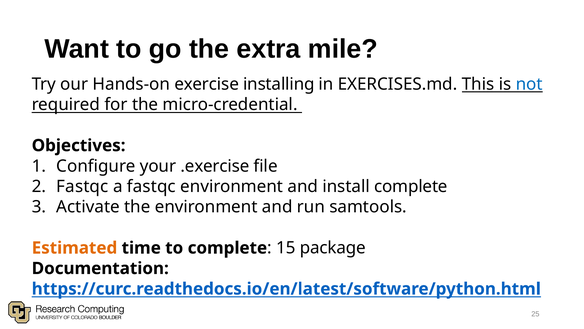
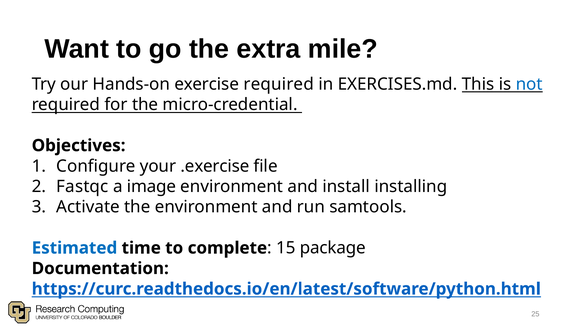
exercise installing: installing -> required
a fastqc: fastqc -> image
install complete: complete -> installing
Estimated colour: orange -> blue
